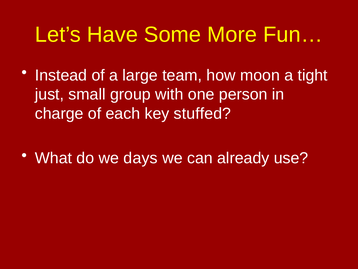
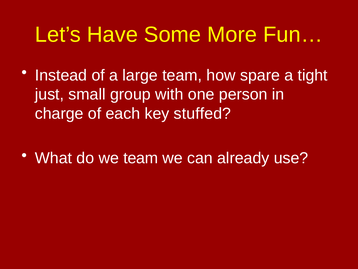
moon: moon -> spare
we days: days -> team
